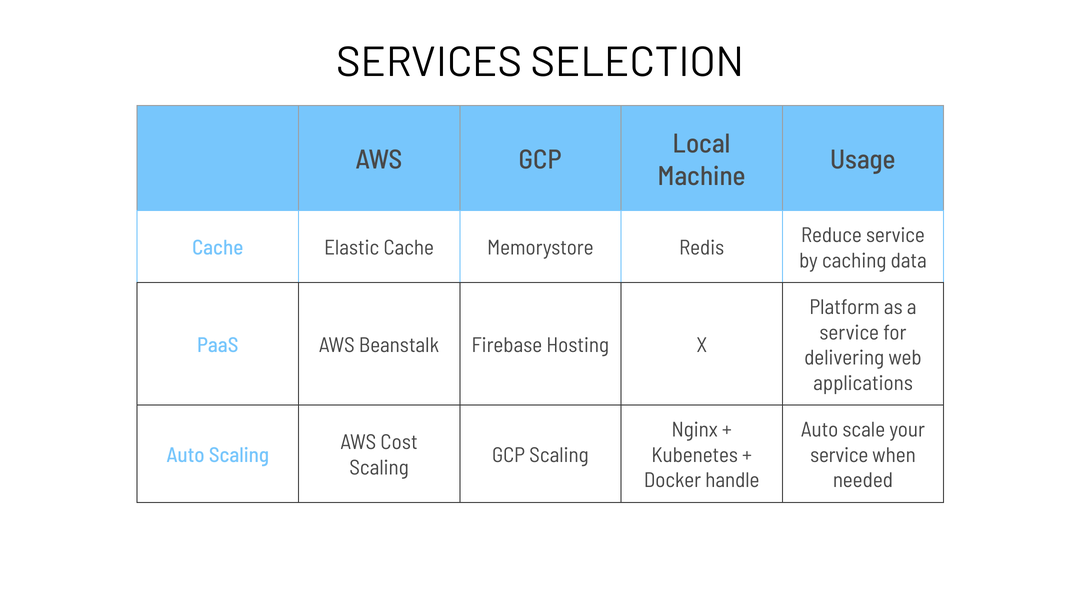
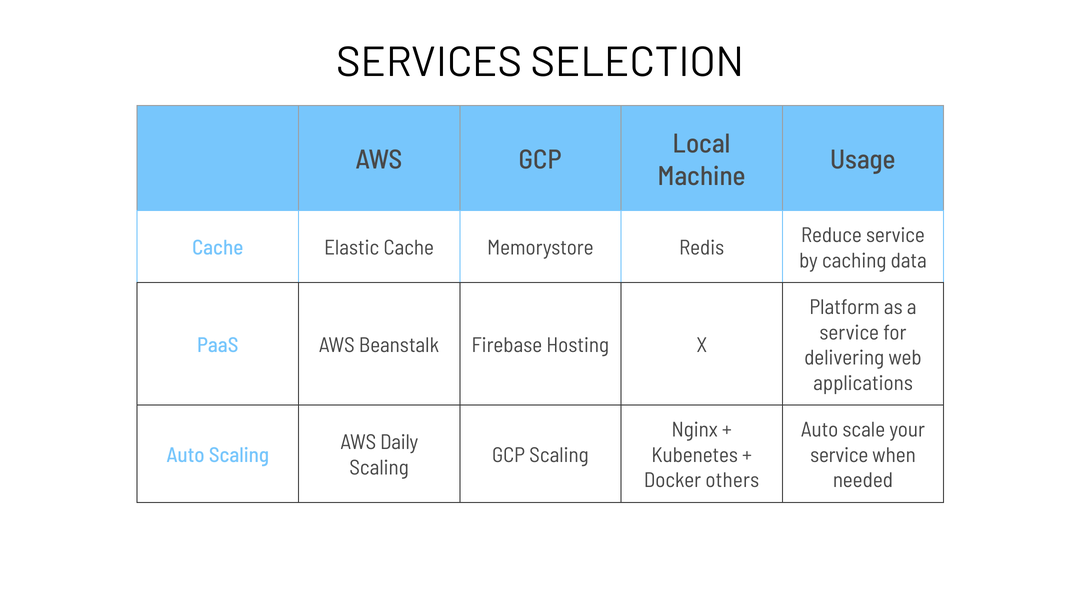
Cost: Cost -> Daily
handle: handle -> others
